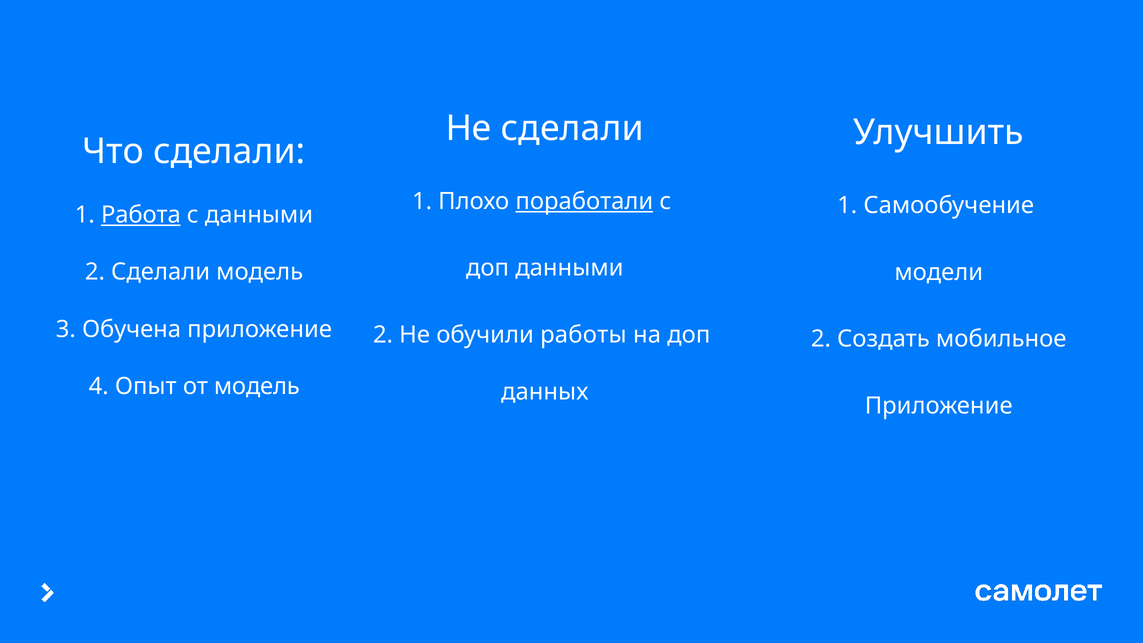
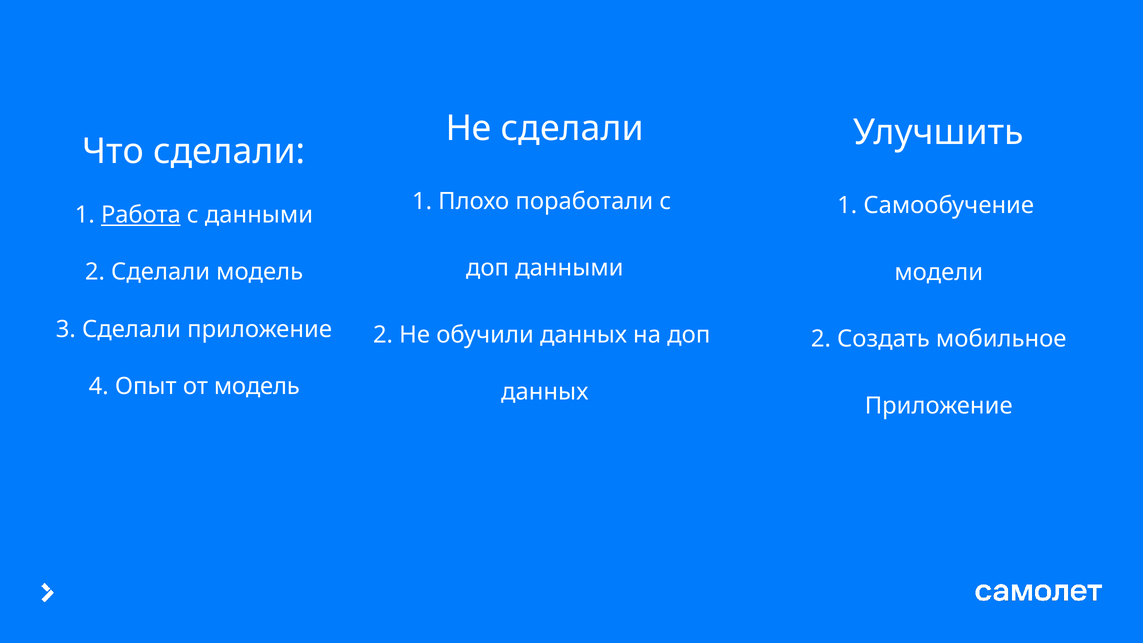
поработали underline: present -> none
3 Обучена: Обучена -> Сделали
обучили работы: работы -> данных
